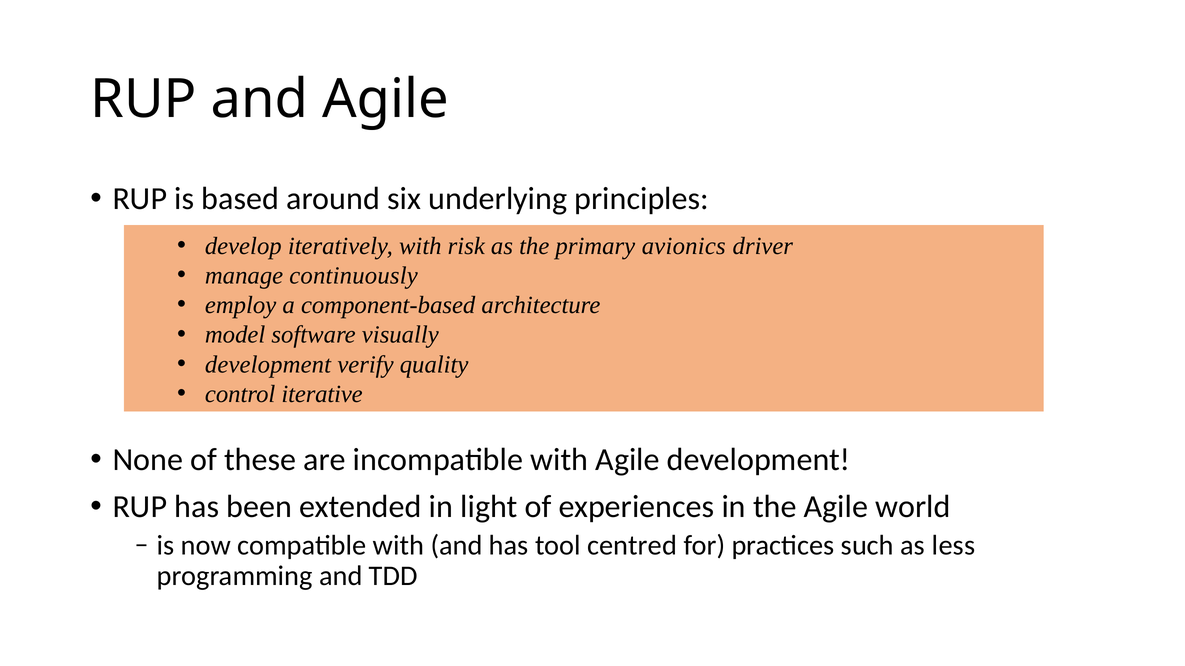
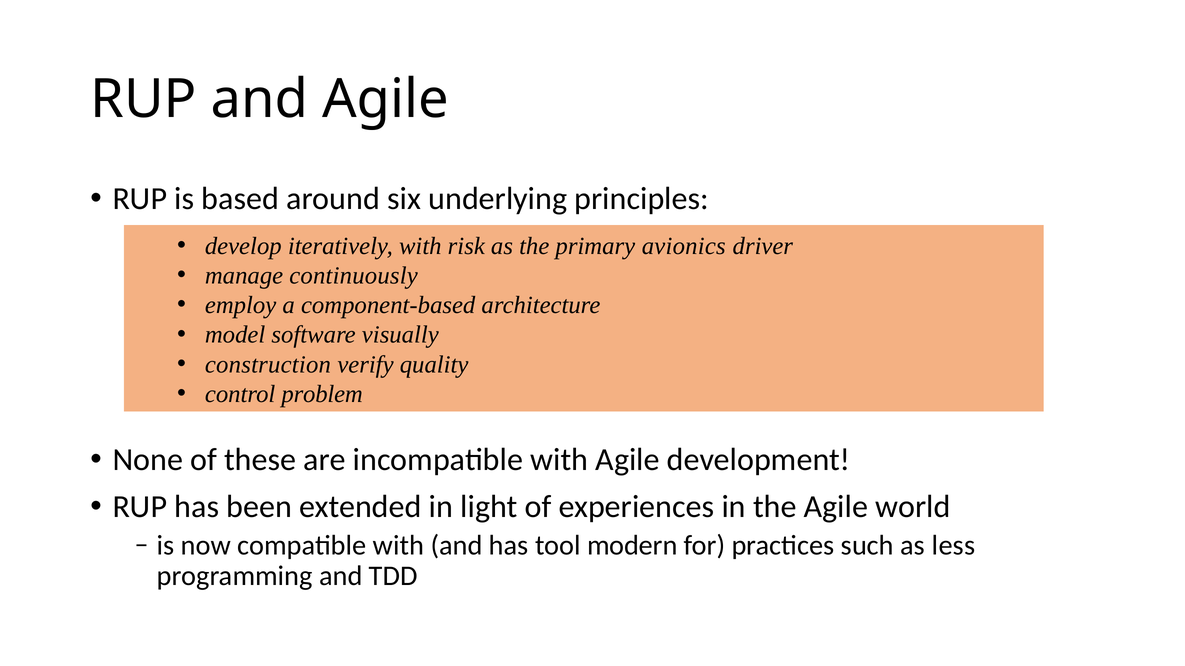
development at (268, 365): development -> construction
iterative: iterative -> problem
centred: centred -> modern
